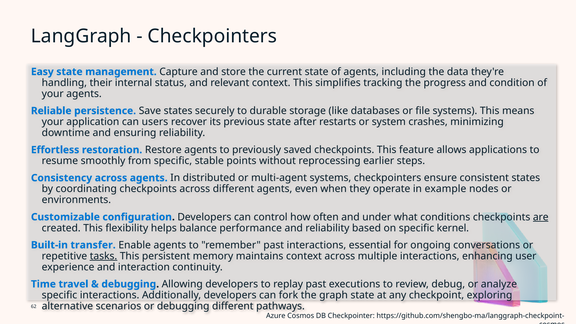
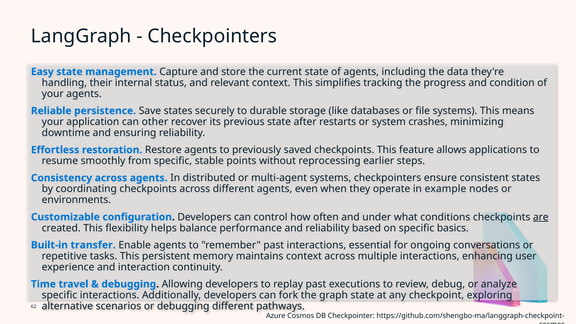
users: users -> other
kernel: kernel -> basics
tasks underline: present -> none
